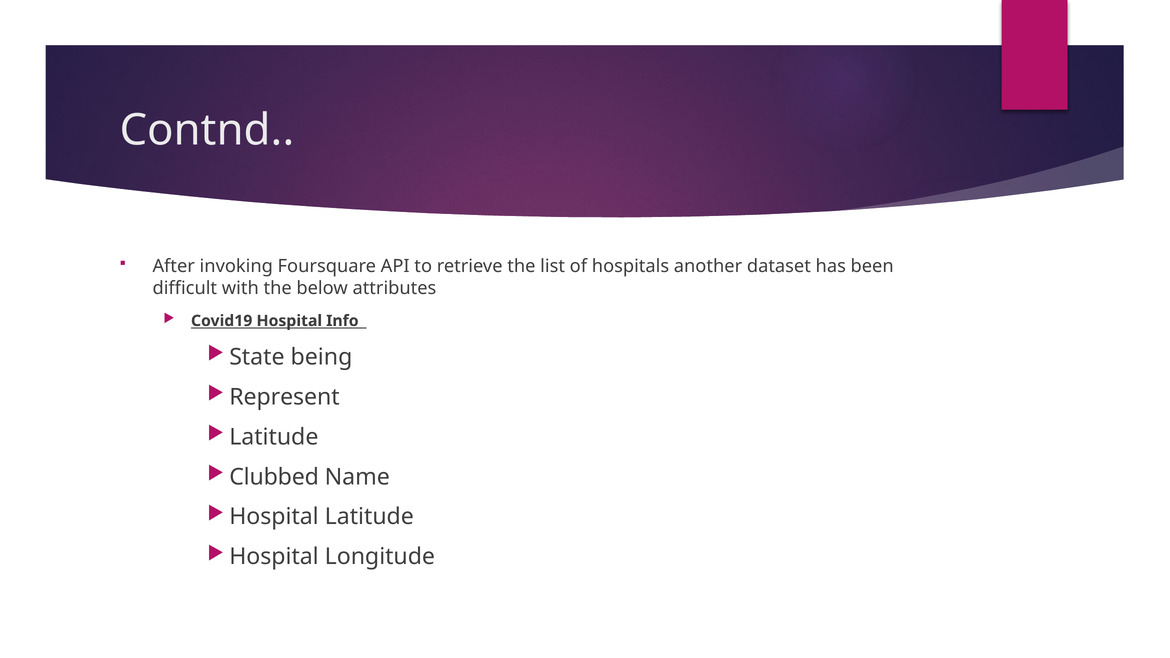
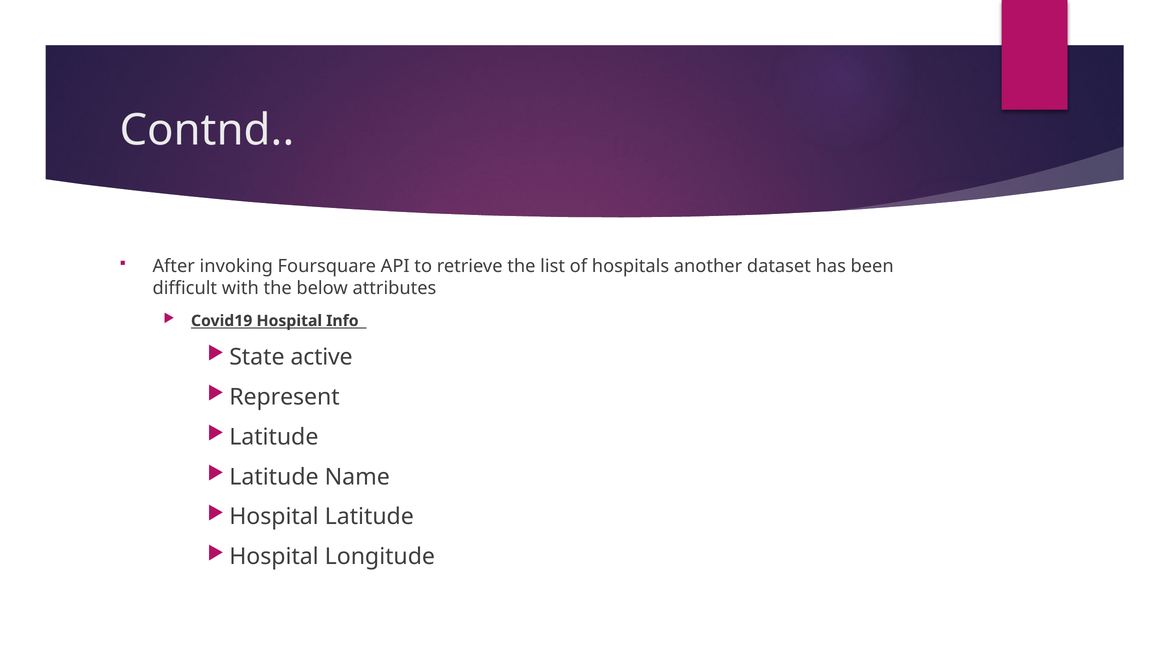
being: being -> active
Clubbed at (274, 477): Clubbed -> Latitude
